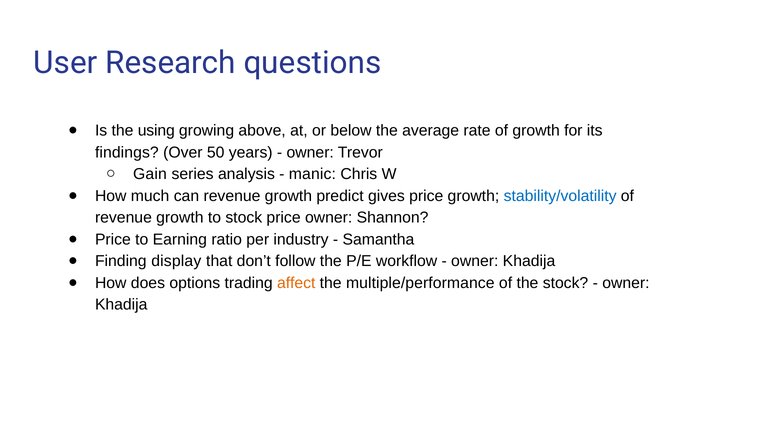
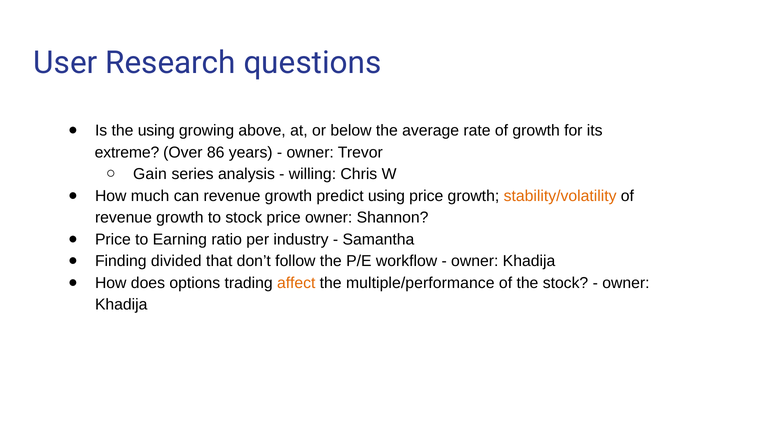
findings: findings -> extreme
50: 50 -> 86
manic: manic -> willing
predict gives: gives -> using
stability/volatility colour: blue -> orange
display: display -> divided
